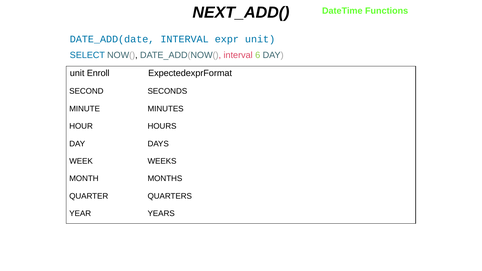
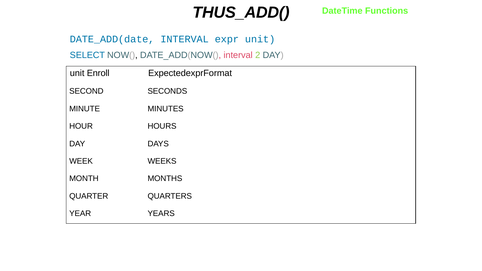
NEXT_ADD(: NEXT_ADD( -> THUS_ADD(
6: 6 -> 2
